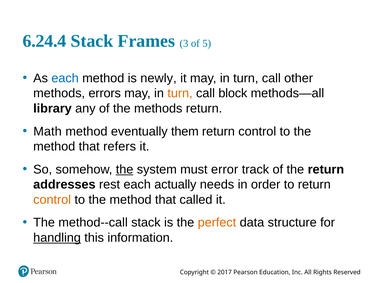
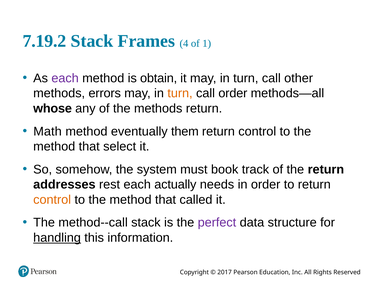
6.24.4: 6.24.4 -> 7.19.2
3: 3 -> 4
5: 5 -> 1
each at (65, 78) colour: blue -> purple
newly: newly -> obtain
call block: block -> order
library: library -> whose
refers: refers -> select
the at (125, 170) underline: present -> none
error: error -> book
perfect colour: orange -> purple
